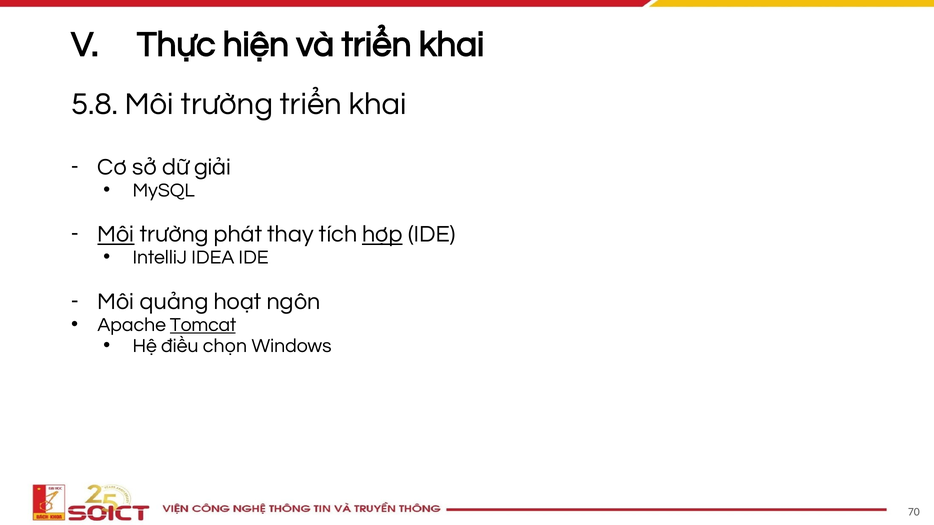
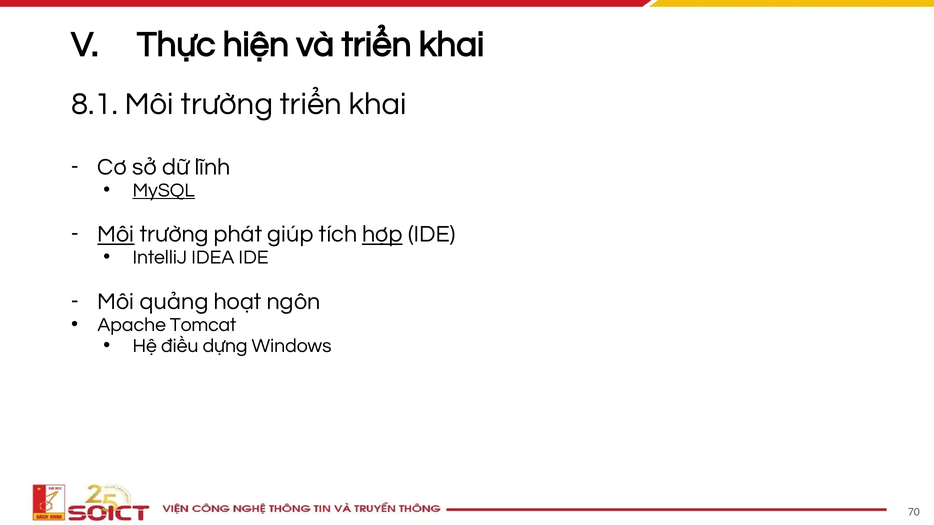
5.8: 5.8 -> 8.1
giải: giải -> lĩnh
MySQL underline: none -> present
thay: thay -> giúp
Tomcat underline: present -> none
chọn: chọn -> dựng
